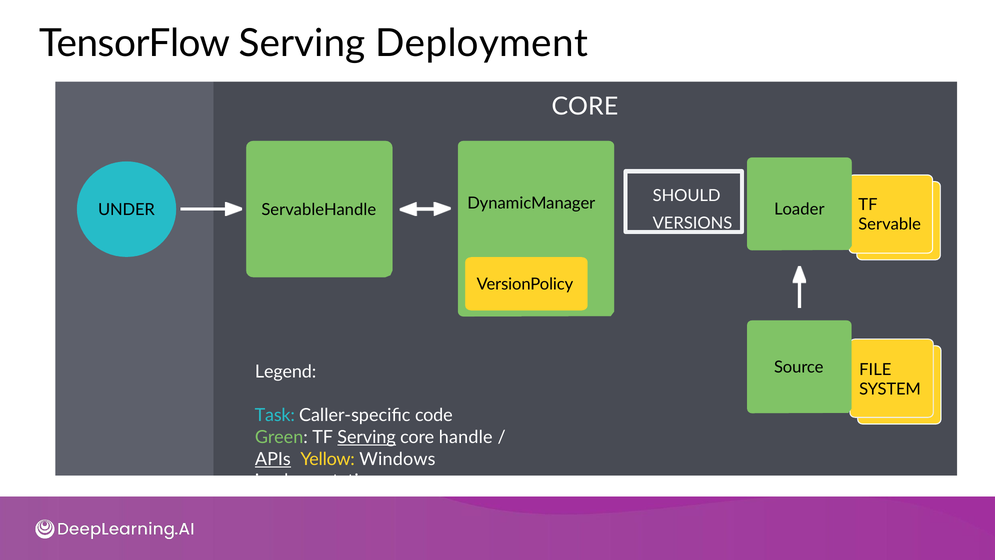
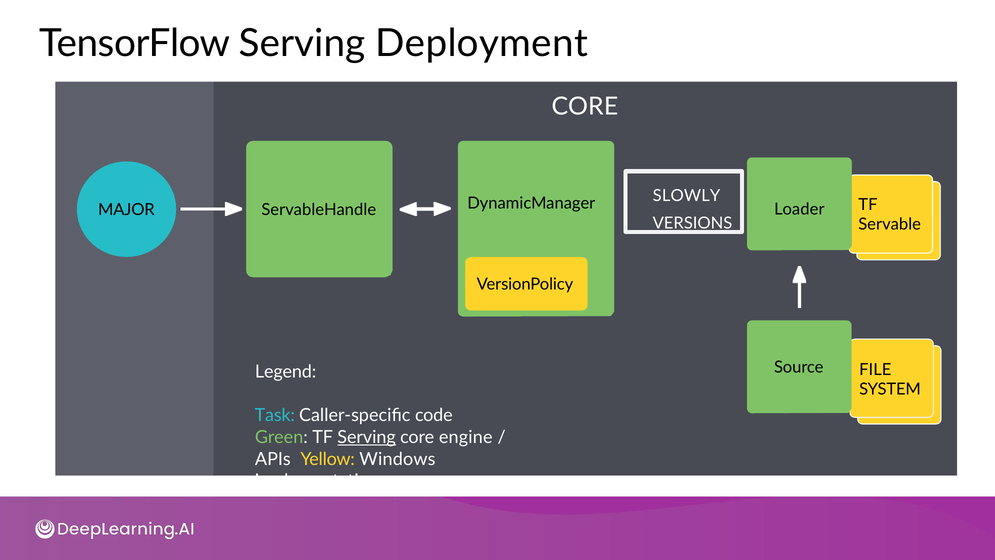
SHOULD: SHOULD -> SLOWLY
UNDER: UNDER -> MAJOR
handle: handle -> engine
APIs underline: present -> none
